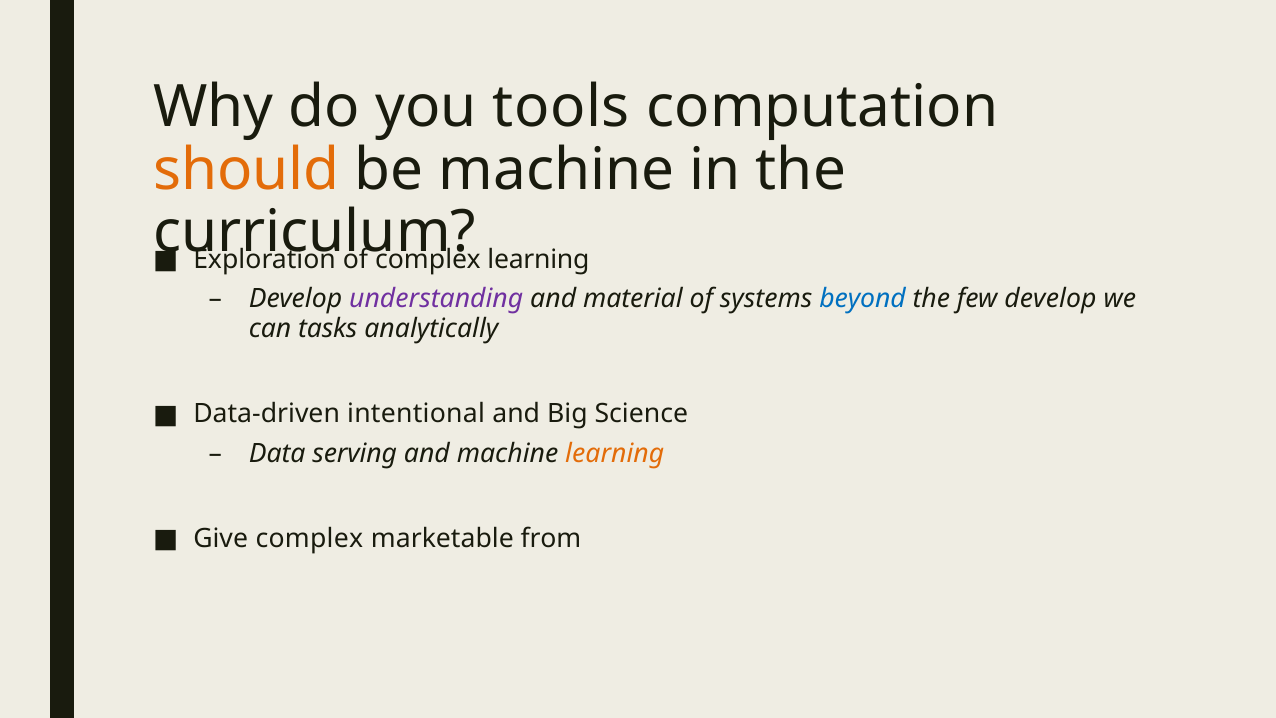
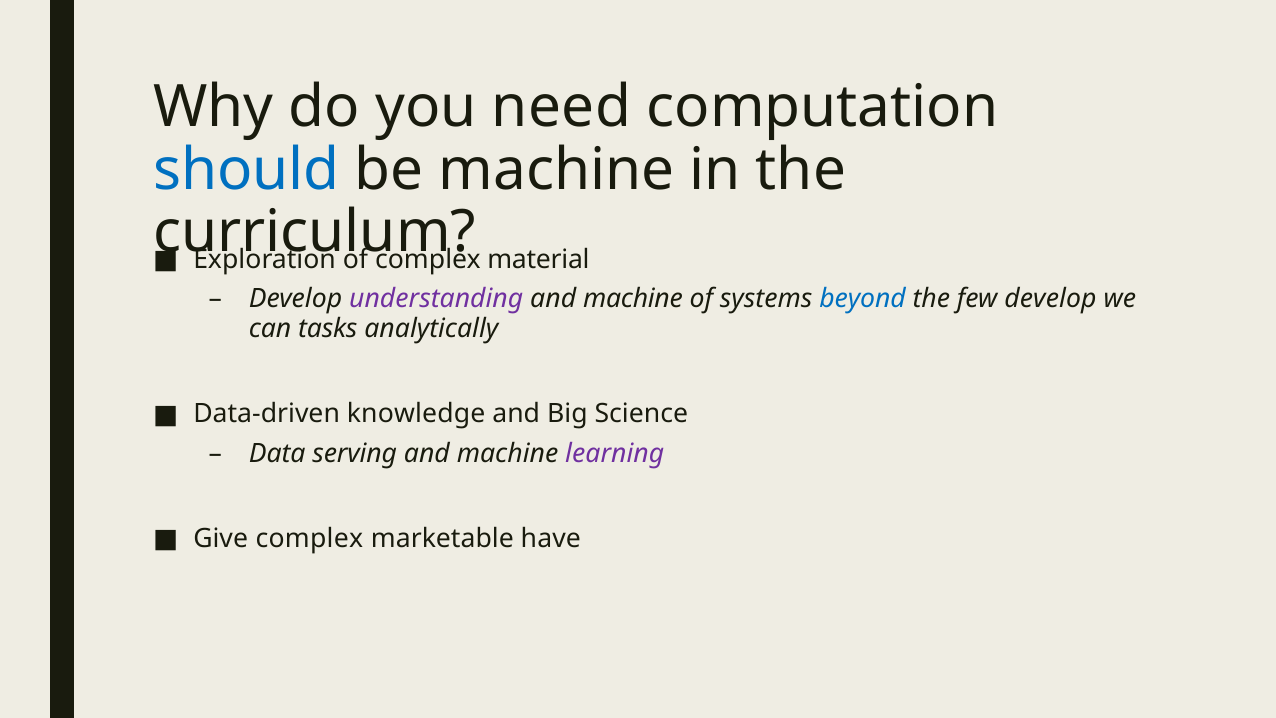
tools: tools -> need
should colour: orange -> blue
learning at (538, 259): learning -> material
material at (633, 299): material -> machine
intentional: intentional -> knowledge
learning at (615, 453) colour: orange -> purple
from: from -> have
